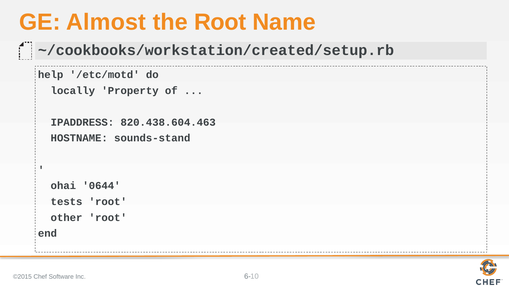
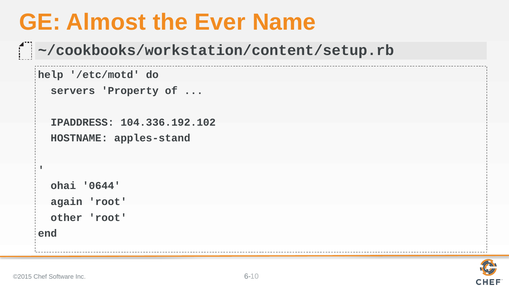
the Root: Root -> Ever
~/cookbooks/workstation/created/setup.rb: ~/cookbooks/workstation/created/setup.rb -> ~/cookbooks/workstation/content/setup.rb
locally: locally -> servers
820.438.604.463: 820.438.604.463 -> 104.336.192.102
sounds-stand: sounds-stand -> apples-stand
tests: tests -> again
